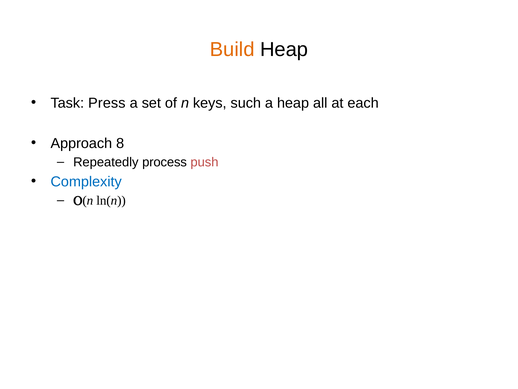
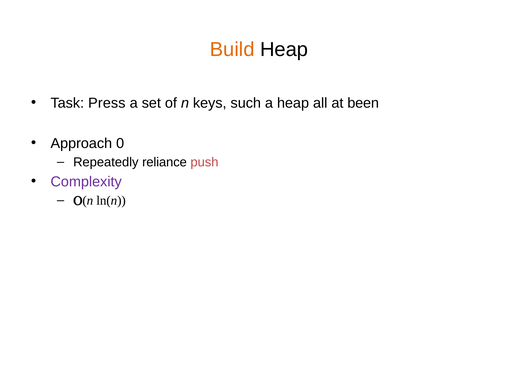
each: each -> been
8: 8 -> 0
process: process -> reliance
Complexity colour: blue -> purple
